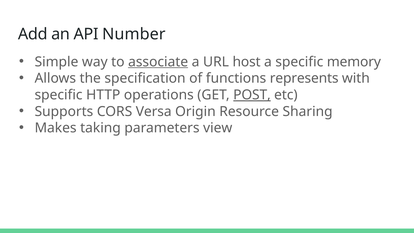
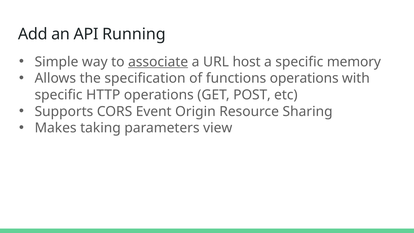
Number: Number -> Running
functions represents: represents -> operations
POST underline: present -> none
Versa: Versa -> Event
